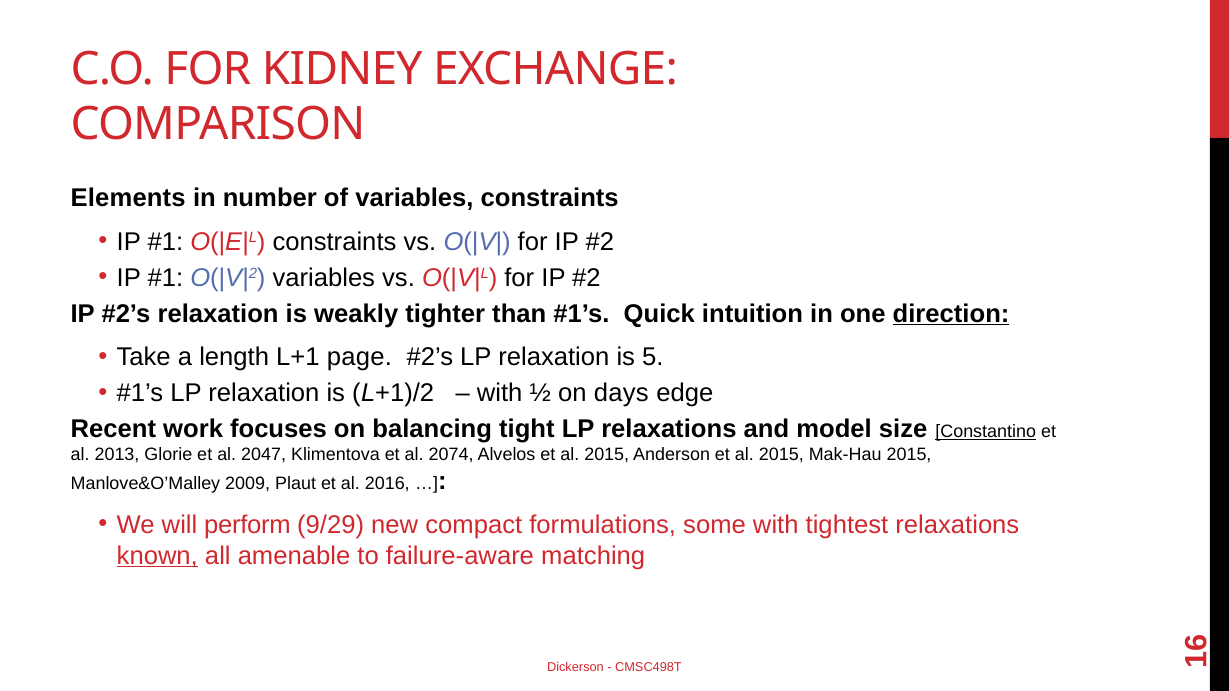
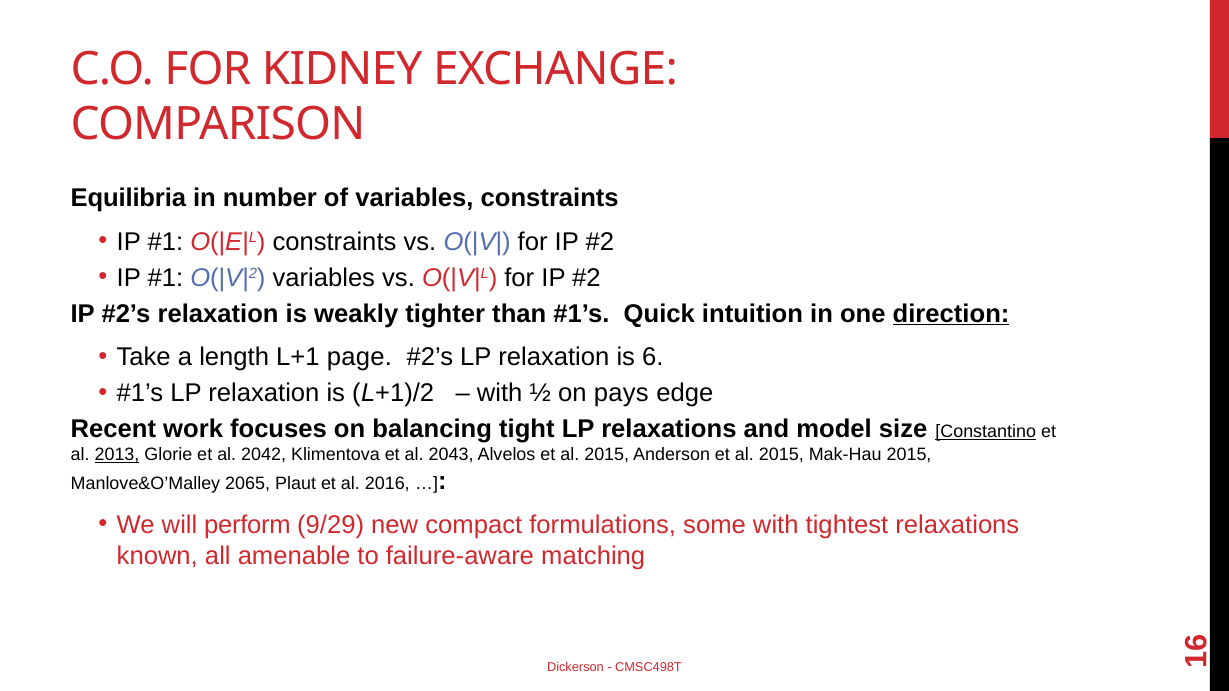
Elements: Elements -> Equilibria
is 5: 5 -> 6
days: days -> pays
2013 underline: none -> present
2047: 2047 -> 2042
2074: 2074 -> 2043
2009: 2009 -> 2065
known underline: present -> none
